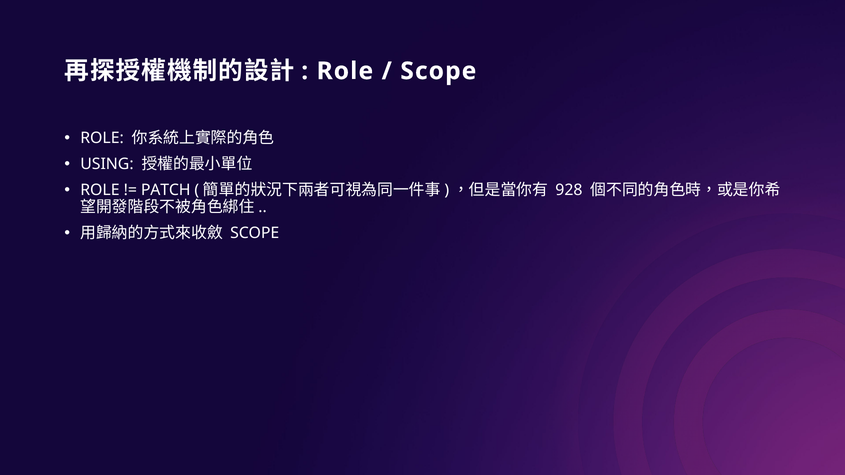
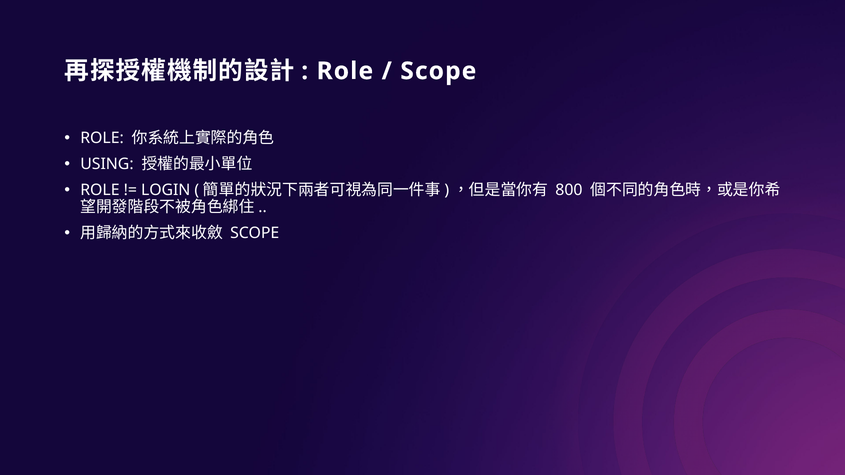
PATCH: PATCH -> LOGIN
928: 928 -> 800
